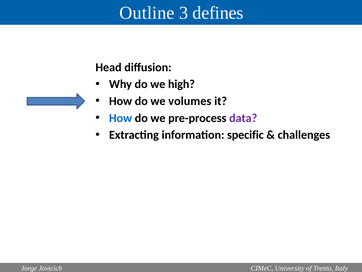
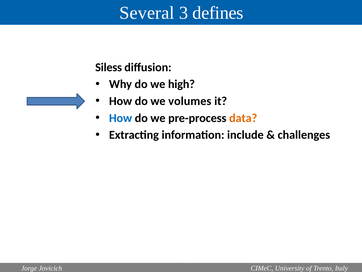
Outline: Outline -> Several
Head: Head -> Siless
data colour: purple -> orange
specific: specific -> include
